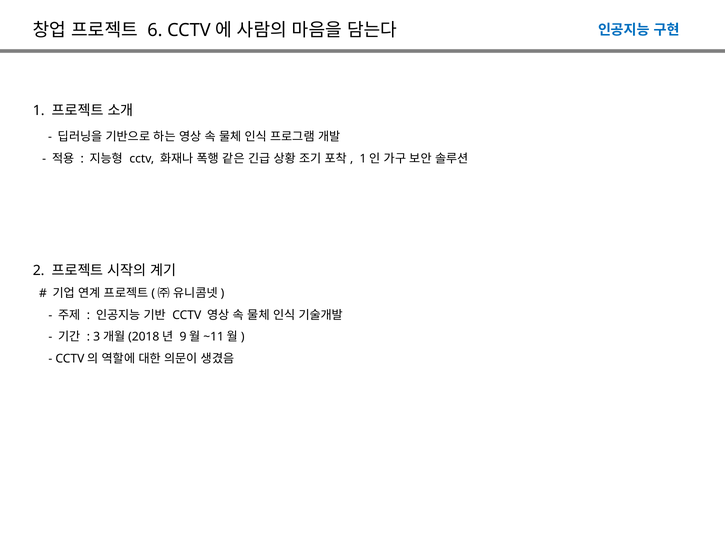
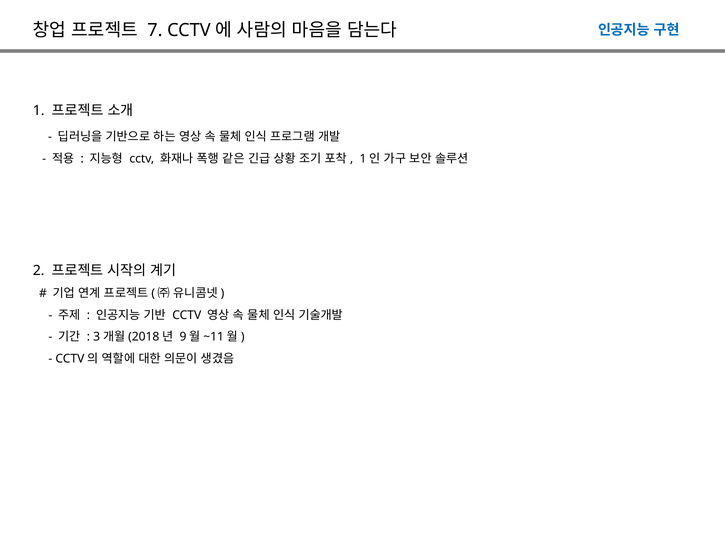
6: 6 -> 7
